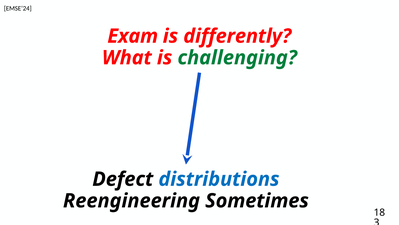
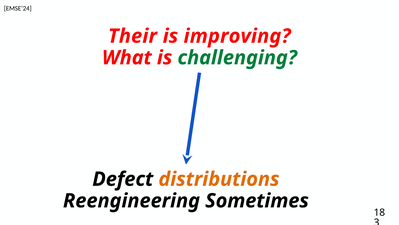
Exam: Exam -> Their
differently: differently -> improving
distributions colour: blue -> orange
